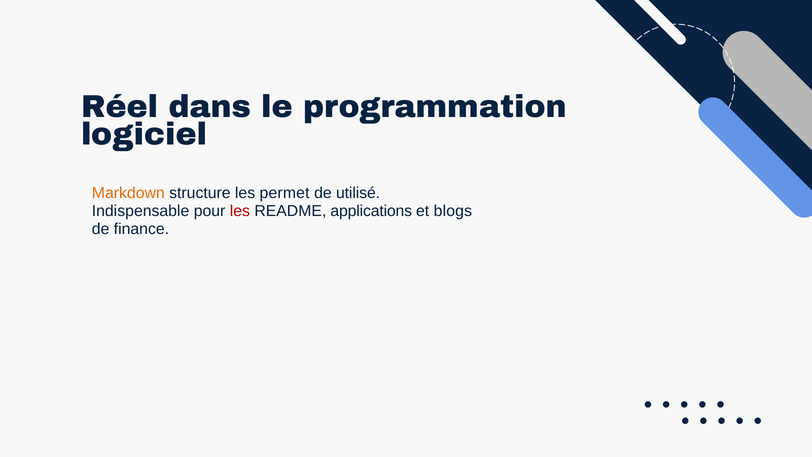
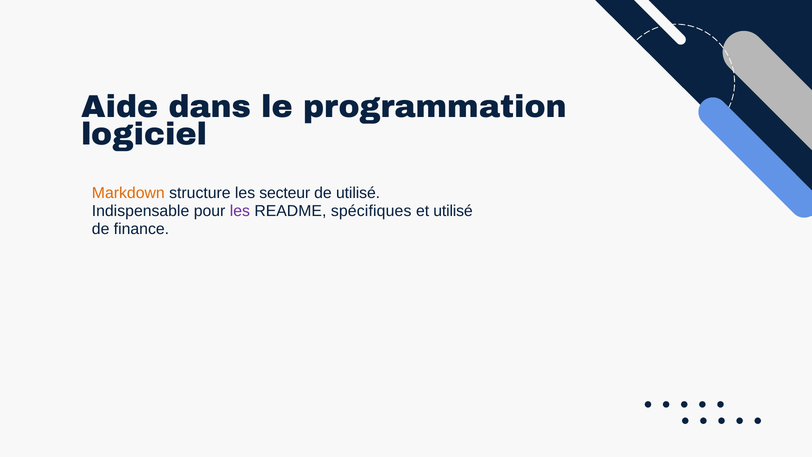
Réel: Réel -> Aide
permet: permet -> secteur
les at (240, 211) colour: red -> purple
applications: applications -> spécifiques
et blogs: blogs -> utilisé
